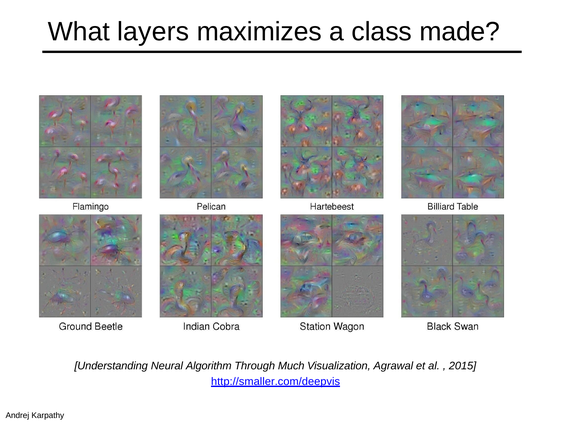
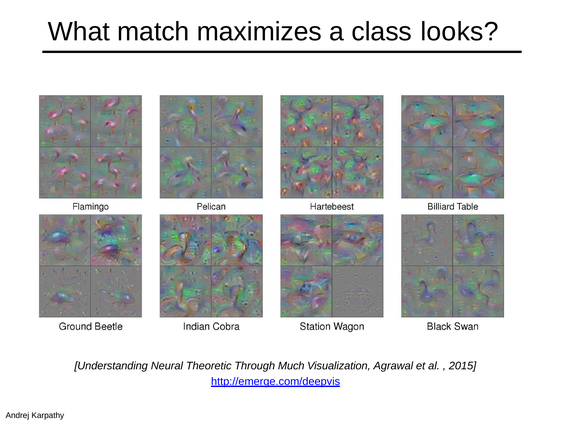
layers: layers -> match
made: made -> looks
Algorithm: Algorithm -> Theoretic
http://smaller.com/deepvis: http://smaller.com/deepvis -> http://emerge.com/deepvis
